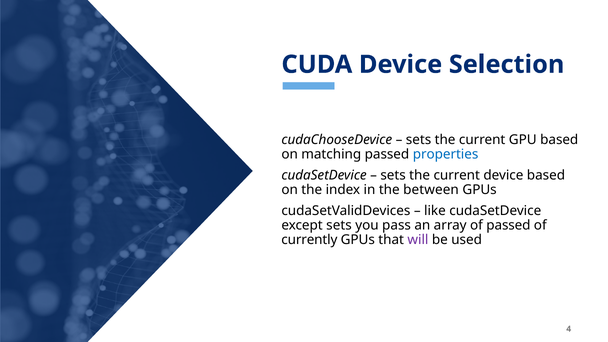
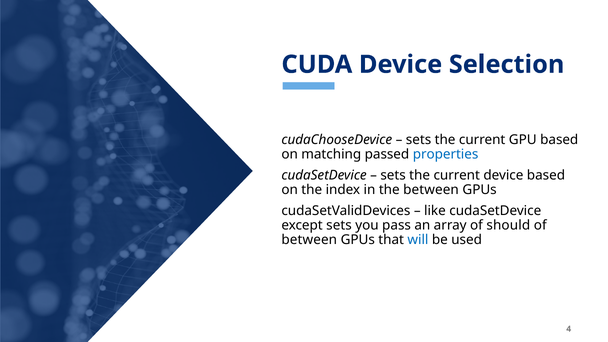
of passed: passed -> should
currently at (309, 240): currently -> between
will colour: purple -> blue
